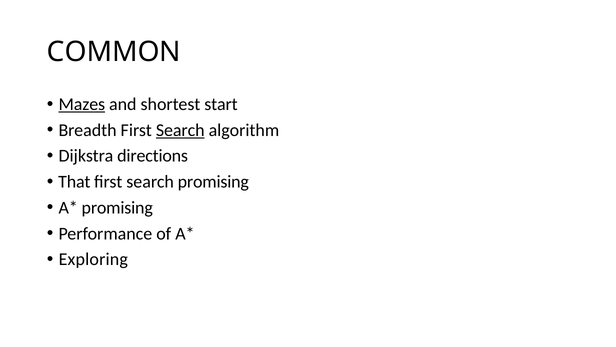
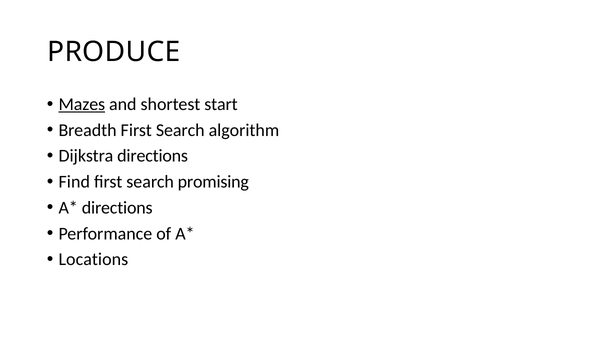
COMMON: COMMON -> PRODUCE
Search at (180, 130) underline: present -> none
That: That -> Find
promising at (117, 207): promising -> directions
Exploring: Exploring -> Locations
